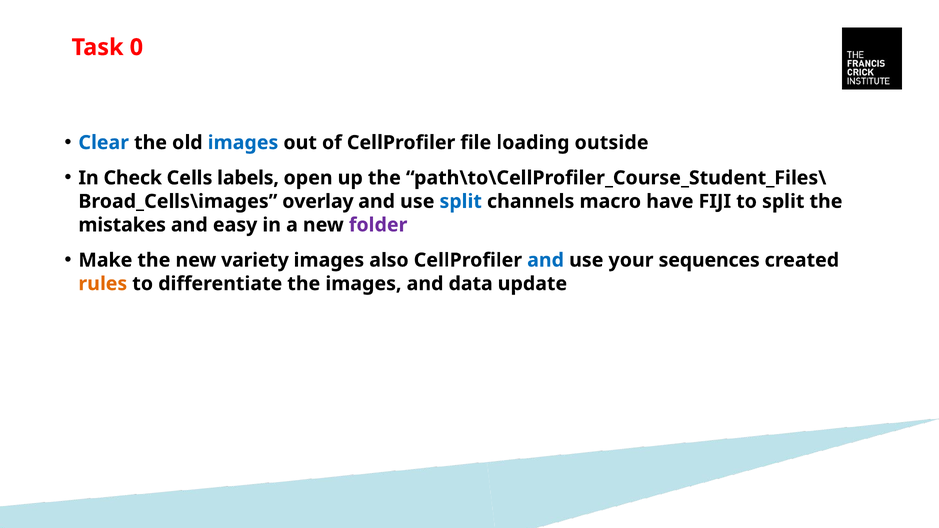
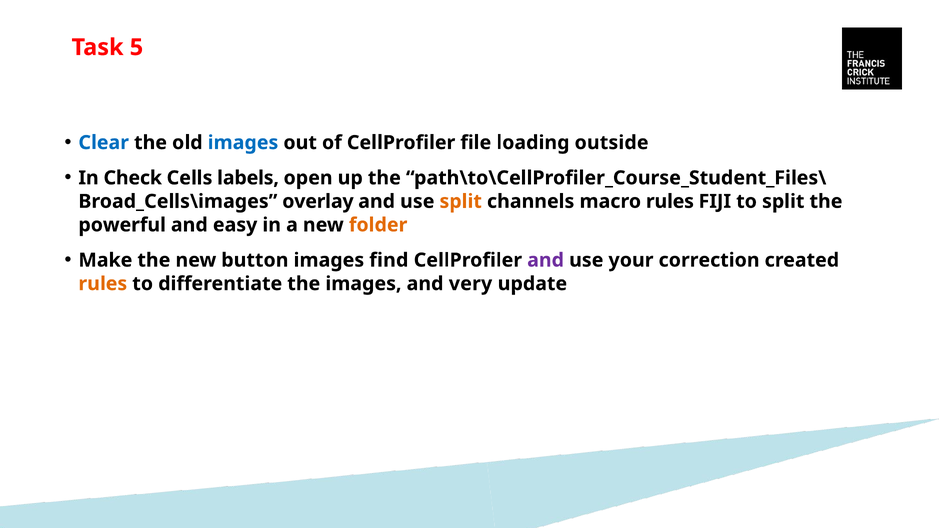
0: 0 -> 5
split at (461, 201) colour: blue -> orange
macro have: have -> rules
mistakes: mistakes -> powerful
folder colour: purple -> orange
variety: variety -> button
also: also -> find
and at (546, 260) colour: blue -> purple
sequences: sequences -> correction
data: data -> very
